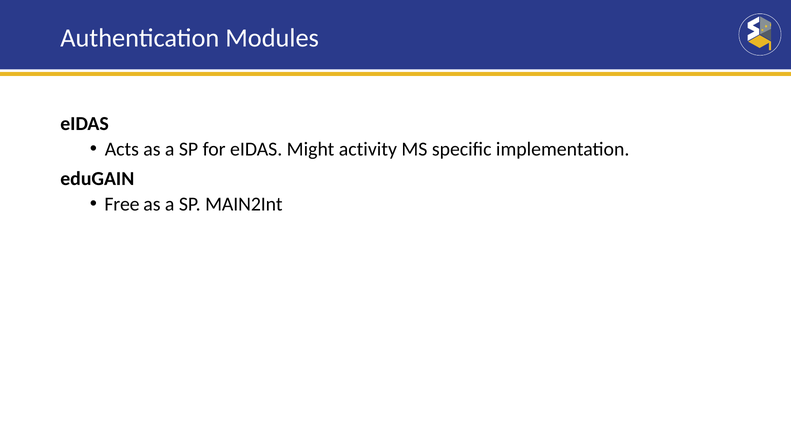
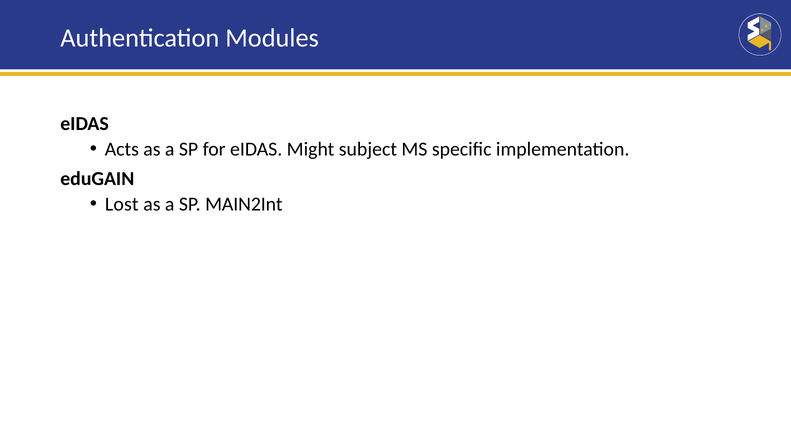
activity: activity -> subject
Free: Free -> Lost
